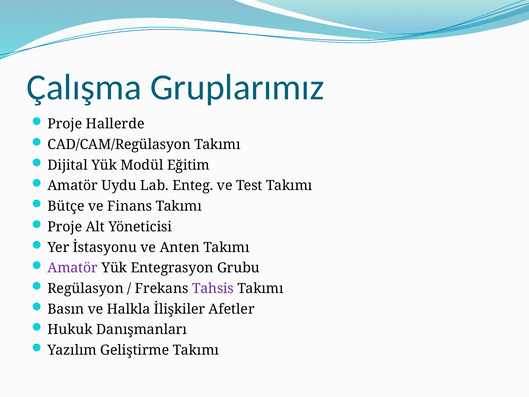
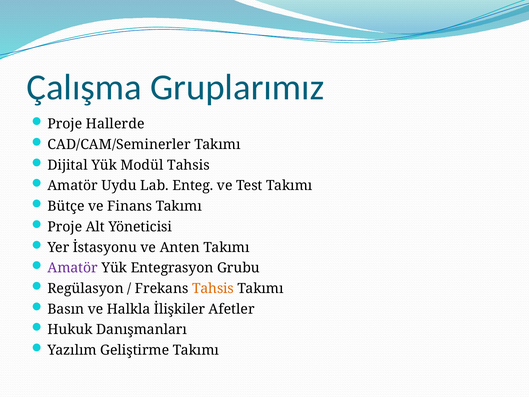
CAD/CAM/Regülasyon: CAD/CAM/Regülasyon -> CAD/CAM/Seminerler
Modül Eğitim: Eğitim -> Tahsis
Tahsis at (213, 288) colour: purple -> orange
